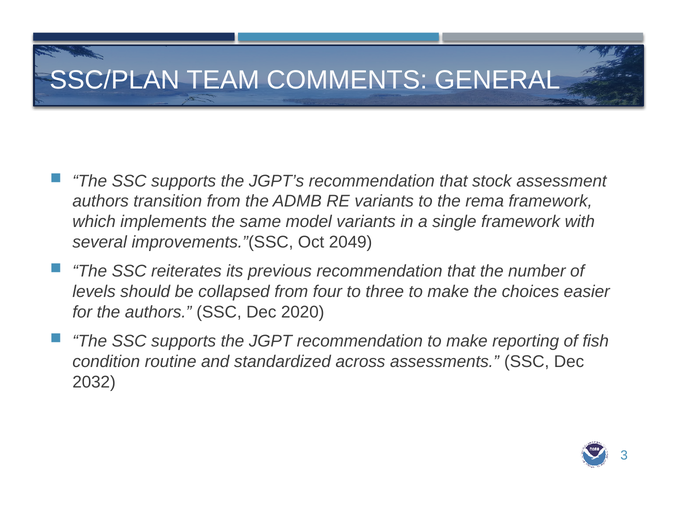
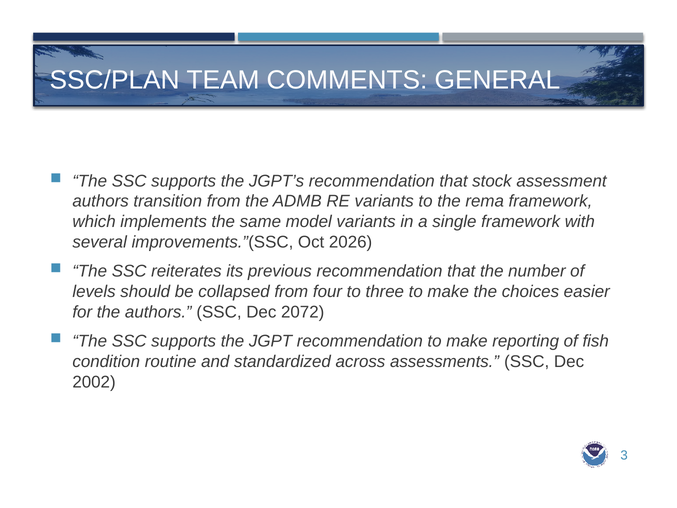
2049: 2049 -> 2026
2020: 2020 -> 2072
2032: 2032 -> 2002
